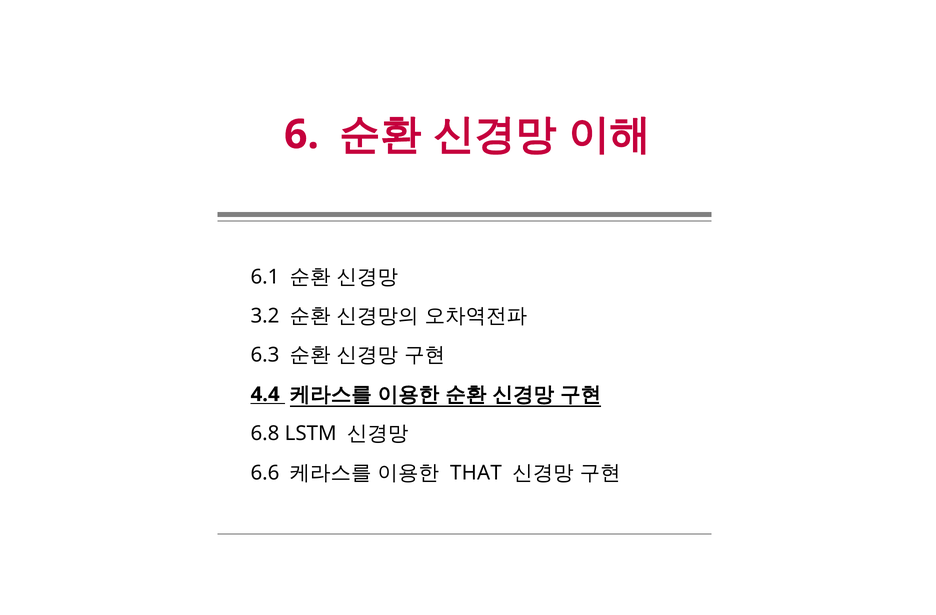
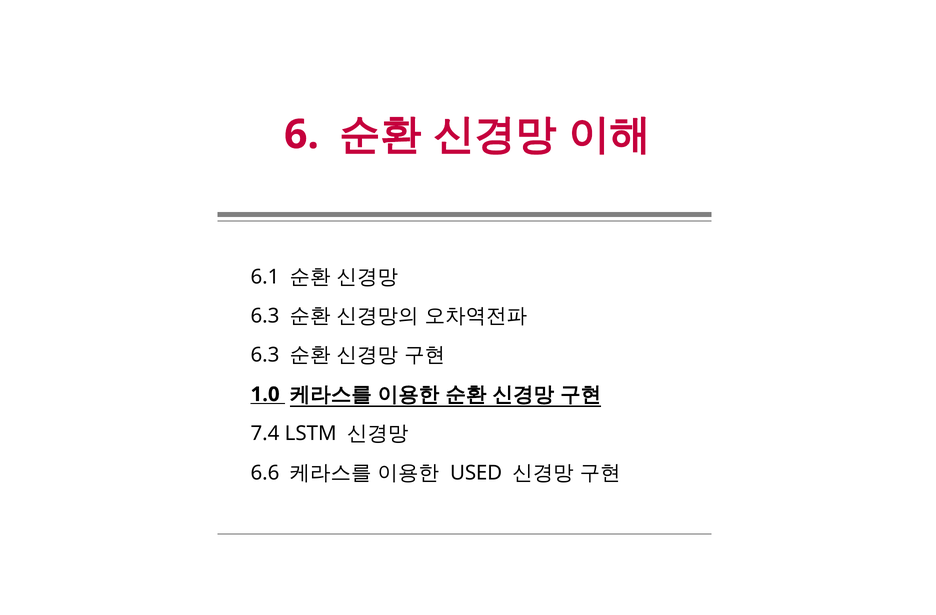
3.2 at (265, 316): 3.2 -> 6.3
4.4: 4.4 -> 1.0
6.8: 6.8 -> 7.4
THAT: THAT -> USED
